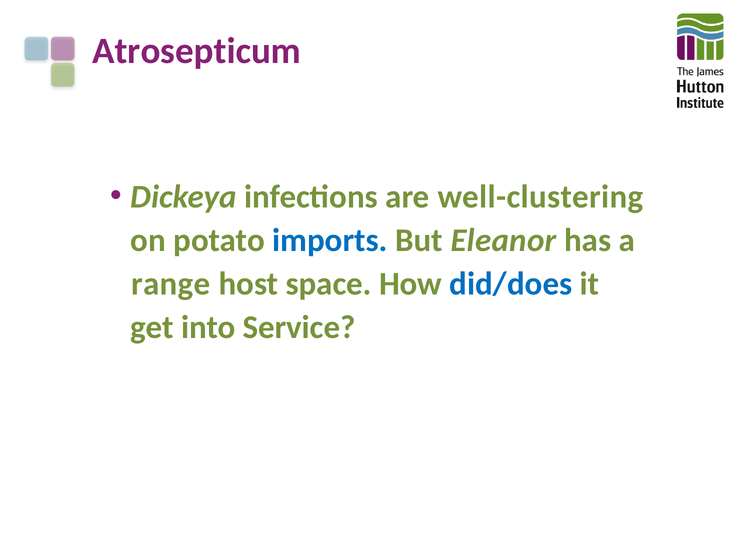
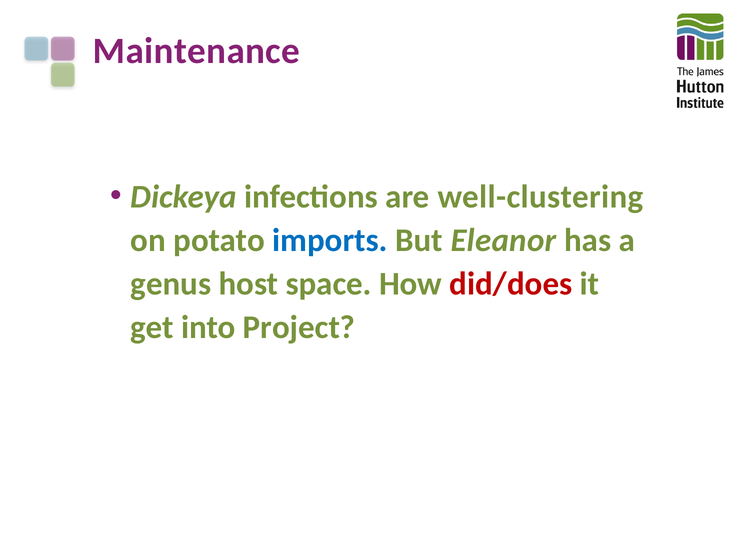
Atrosepticum: Atrosepticum -> Maintenance
range: range -> genus
did/does colour: blue -> red
Service: Service -> Project
